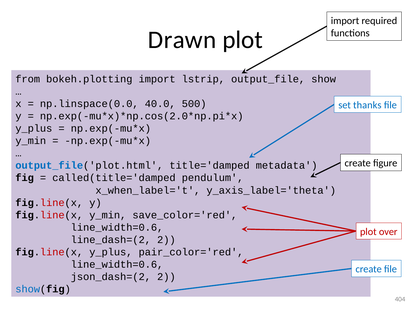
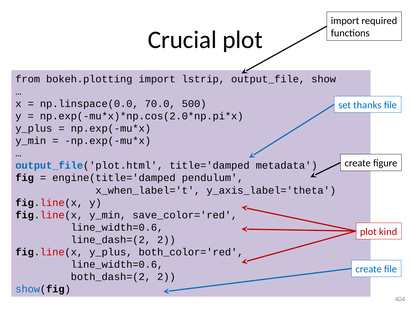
Drawn: Drawn -> Crucial
40.0: 40.0 -> 70.0
called(title='damped: called(title='damped -> engine(title='damped
over: over -> kind
pair_color='red: pair_color='red -> both_color='red
json_dash=(2: json_dash=(2 -> both_dash=(2
